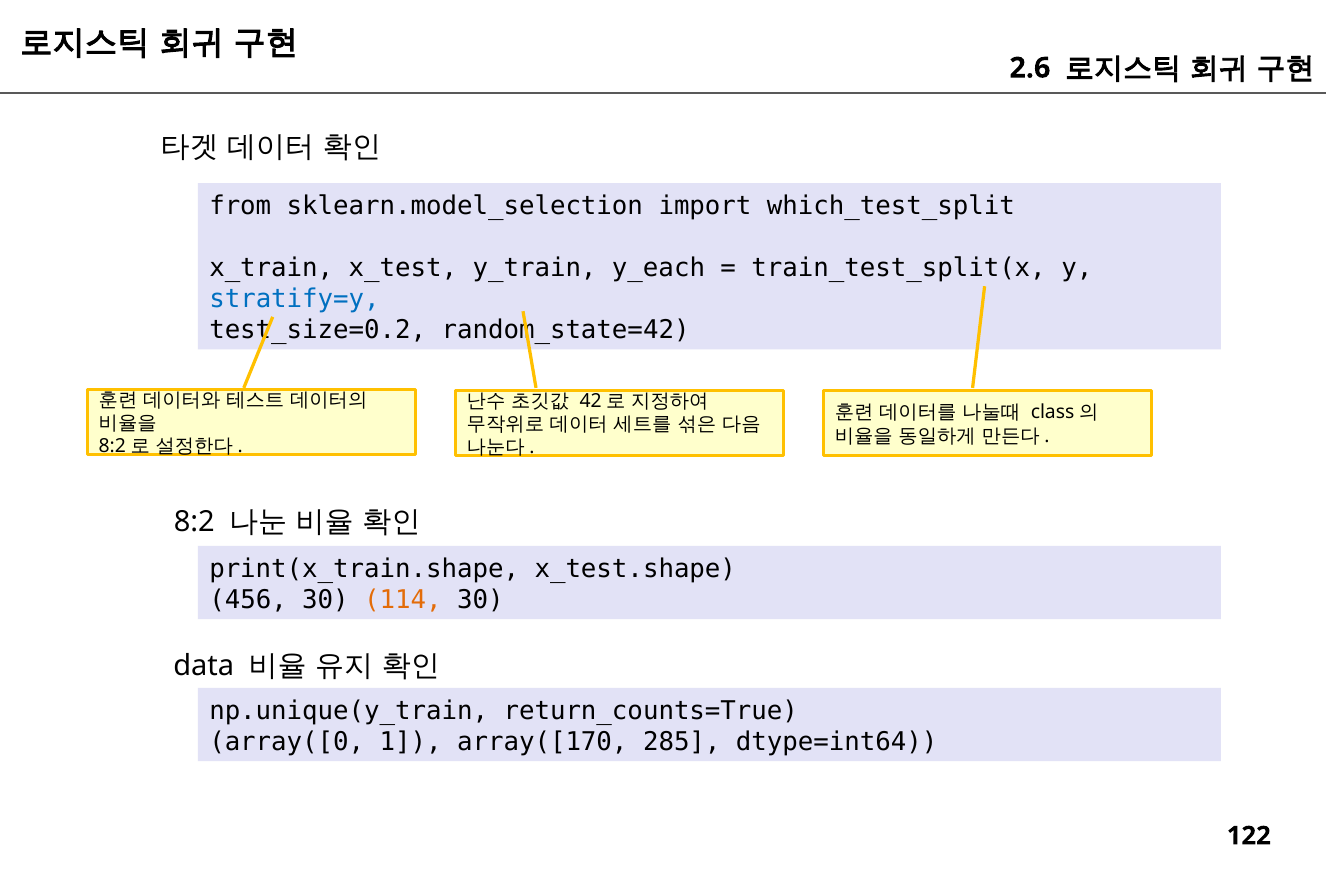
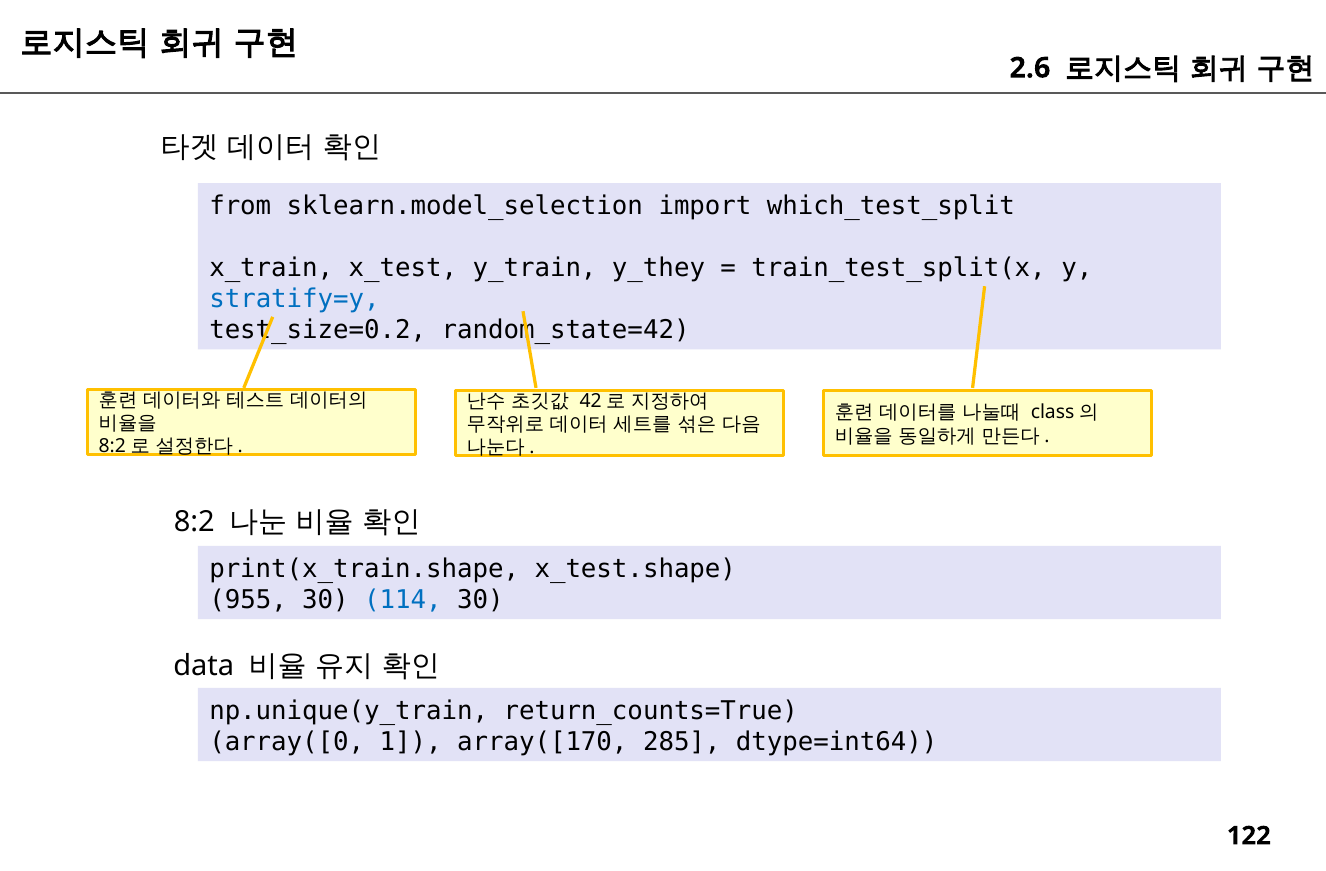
y_each: y_each -> y_they
456: 456 -> 955
114 colour: orange -> blue
